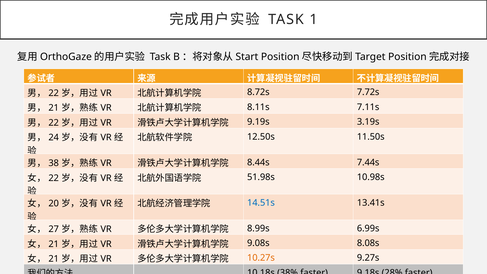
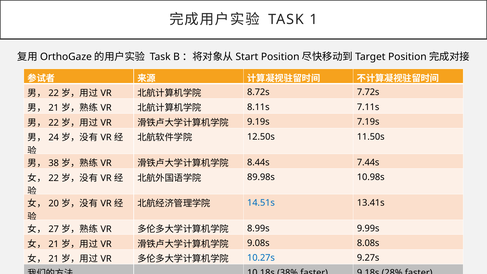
3.19s: 3.19s -> 7.19s
51.98s: 51.98s -> 89.98s
6.99s: 6.99s -> 9.99s
10.27s colour: orange -> blue
